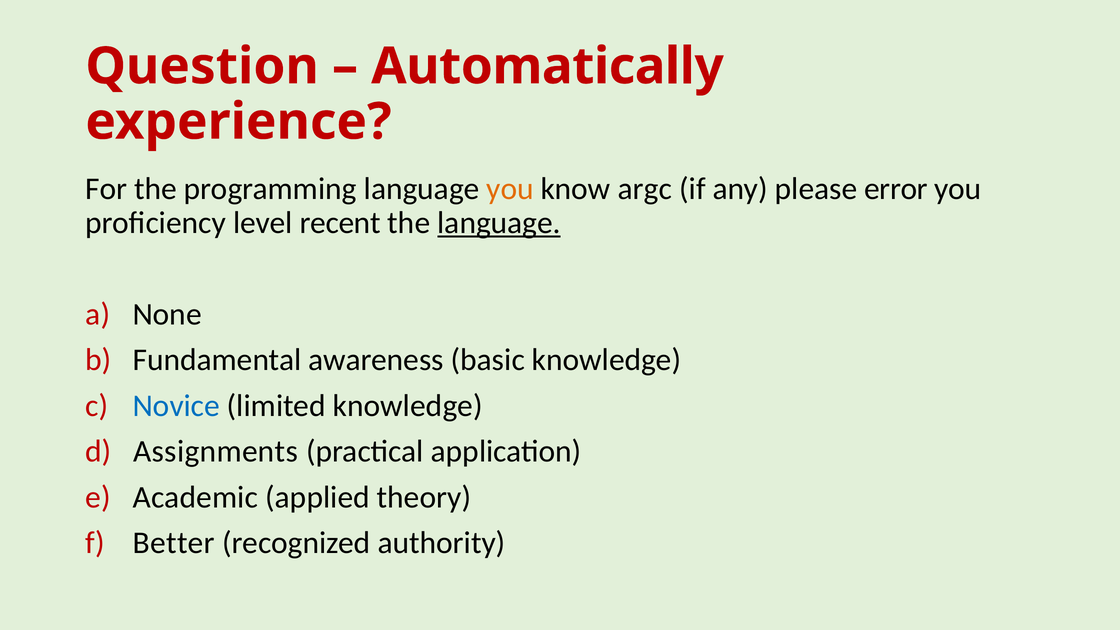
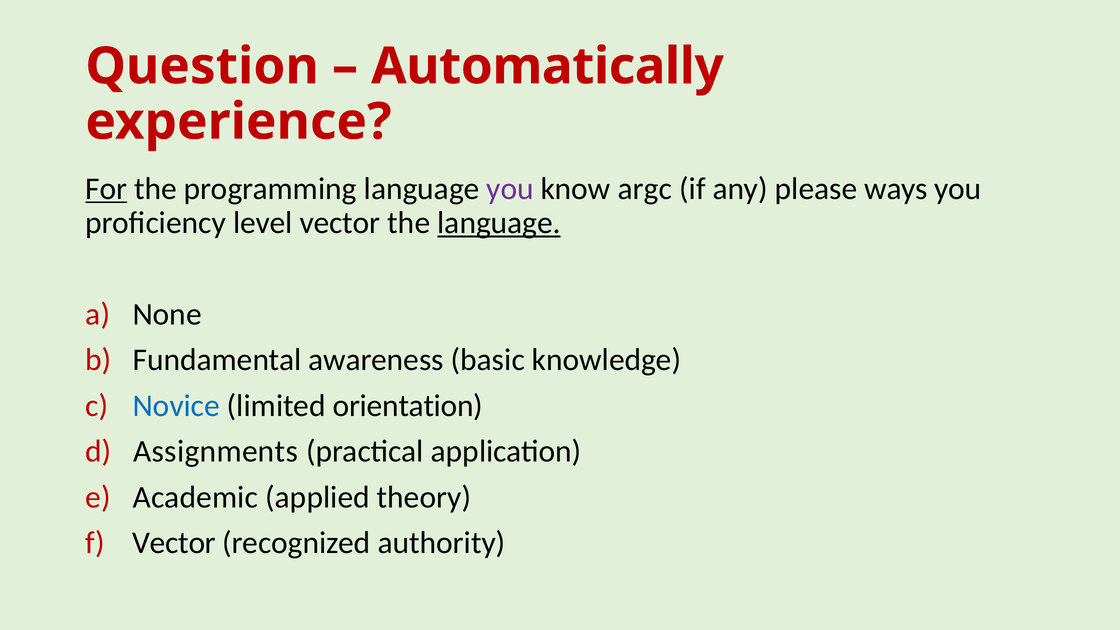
For underline: none -> present
you at (510, 189) colour: orange -> purple
error: error -> ways
level recent: recent -> vector
limited knowledge: knowledge -> orientation
Better at (174, 543): Better -> Vector
